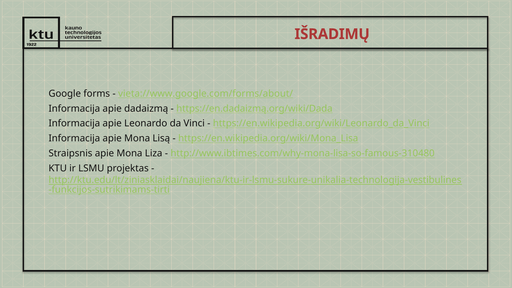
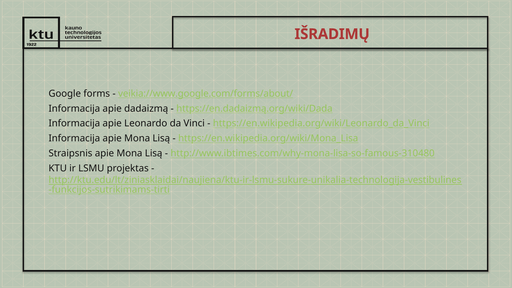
vieta://www.google.com/forms/about/: vieta://www.google.com/forms/about/ -> veikia://www.google.com/forms/about/
Straipsnis apie Mona Liza: Liza -> Lisą
